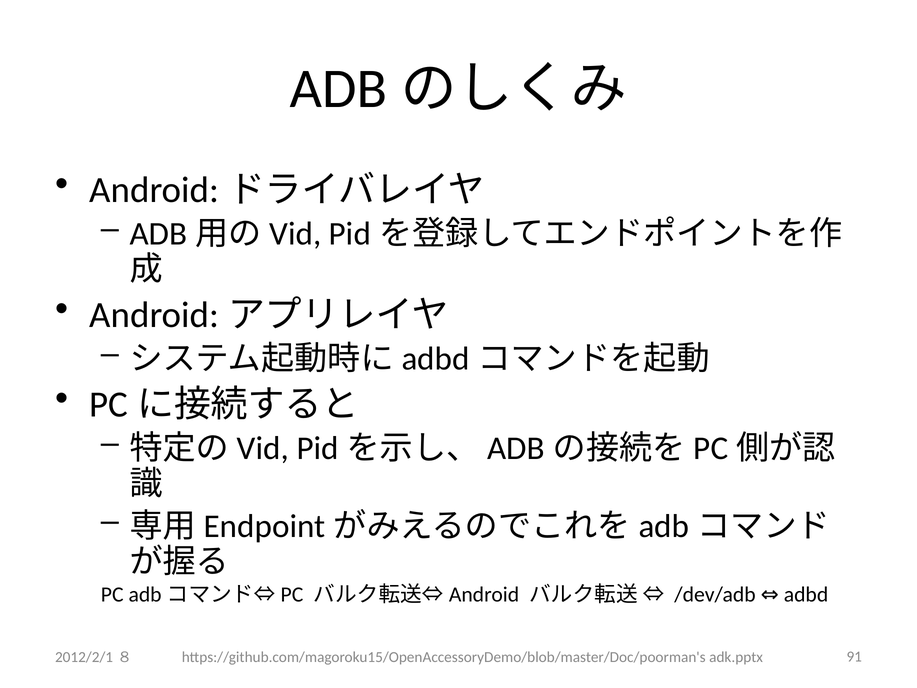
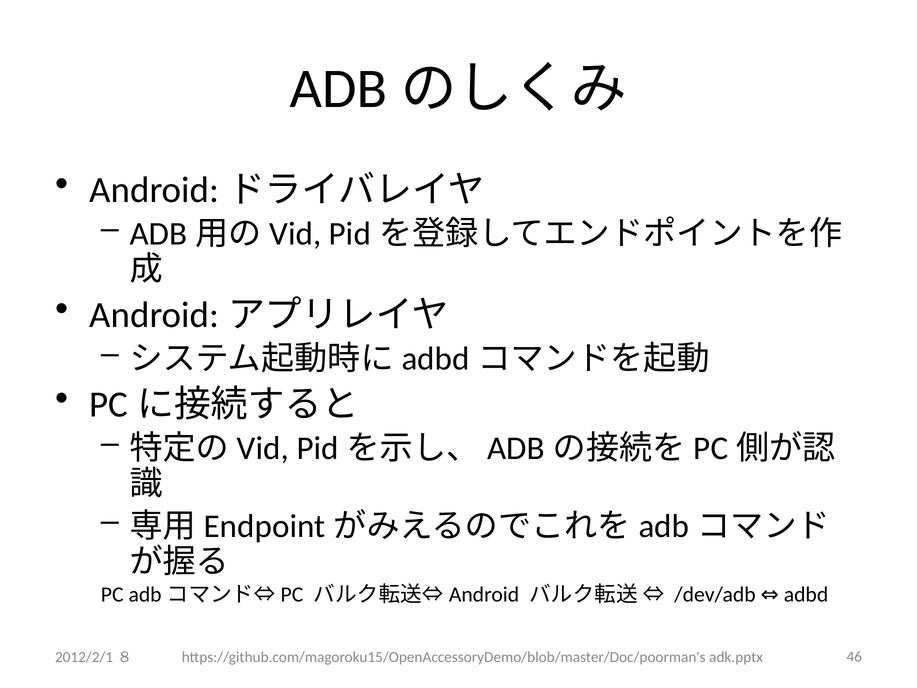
91: 91 -> 46
